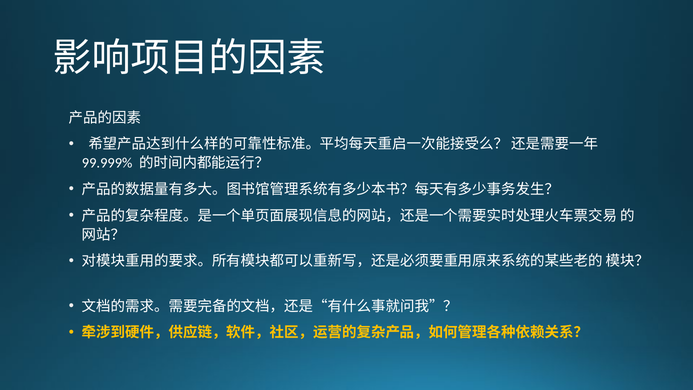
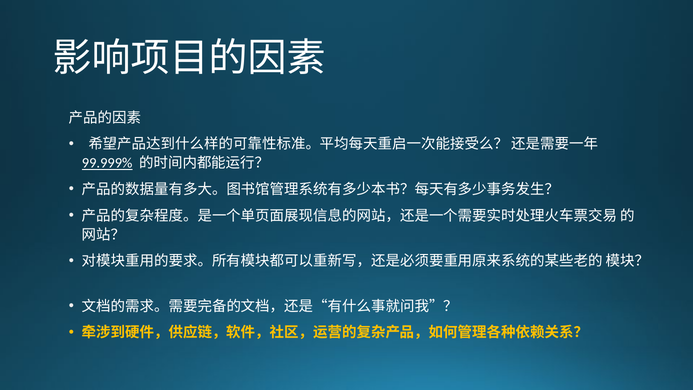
99.999% underline: none -> present
